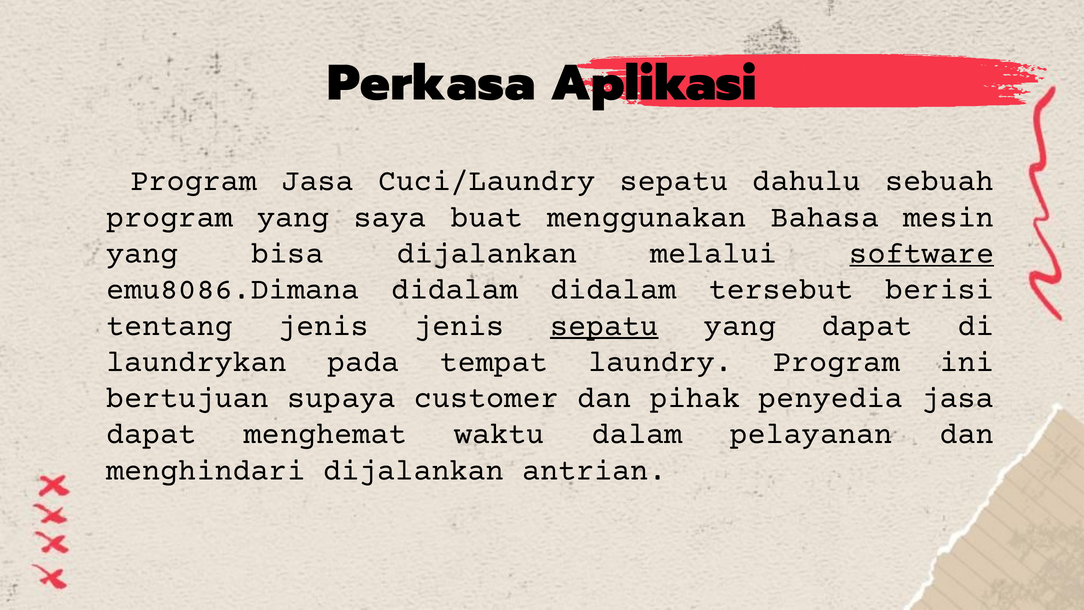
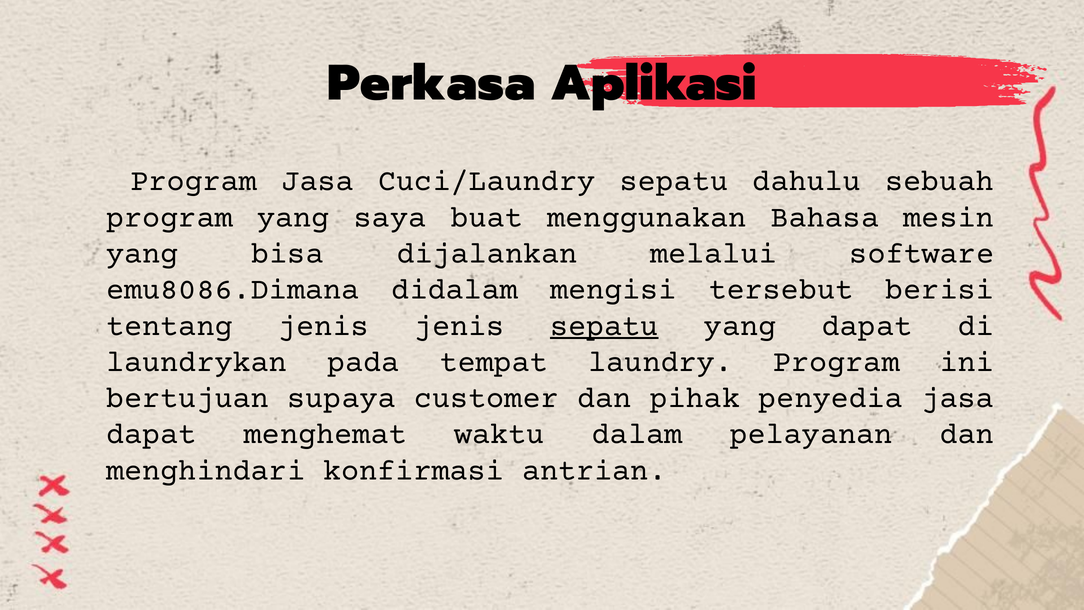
software underline: present -> none
didalam didalam: didalam -> mengisi
menghindari dijalankan: dijalankan -> konfirmasi
